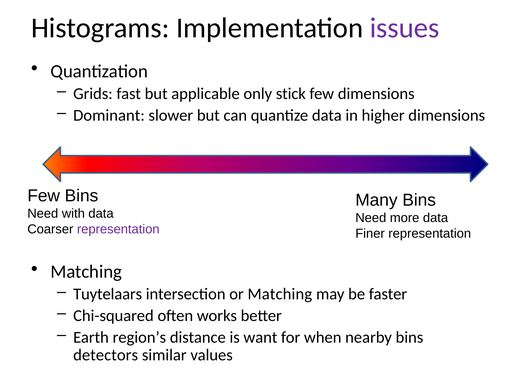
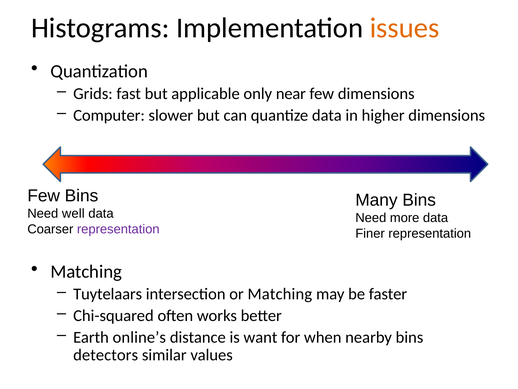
issues colour: purple -> orange
stick: stick -> near
Dominant: Dominant -> Computer
with: with -> well
region’s: region’s -> online’s
